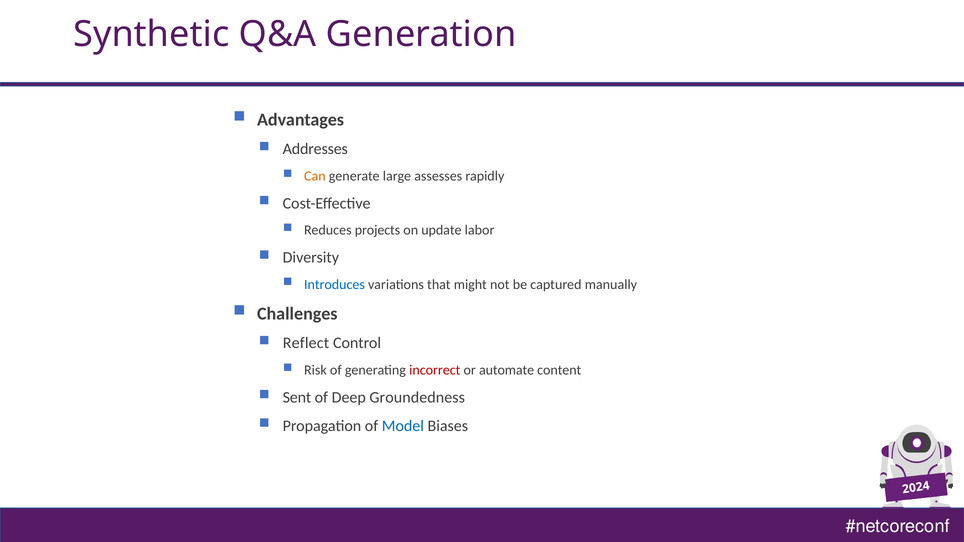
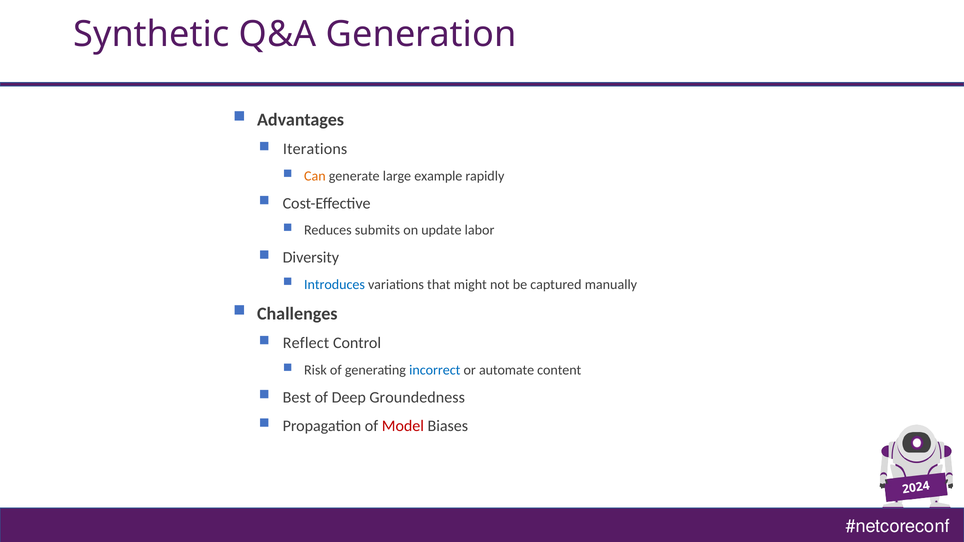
Addresses: Addresses -> Iterations
assesses: assesses -> example
projects: projects -> submits
incorrect colour: red -> blue
Sent: Sent -> Best
Model colour: blue -> red
